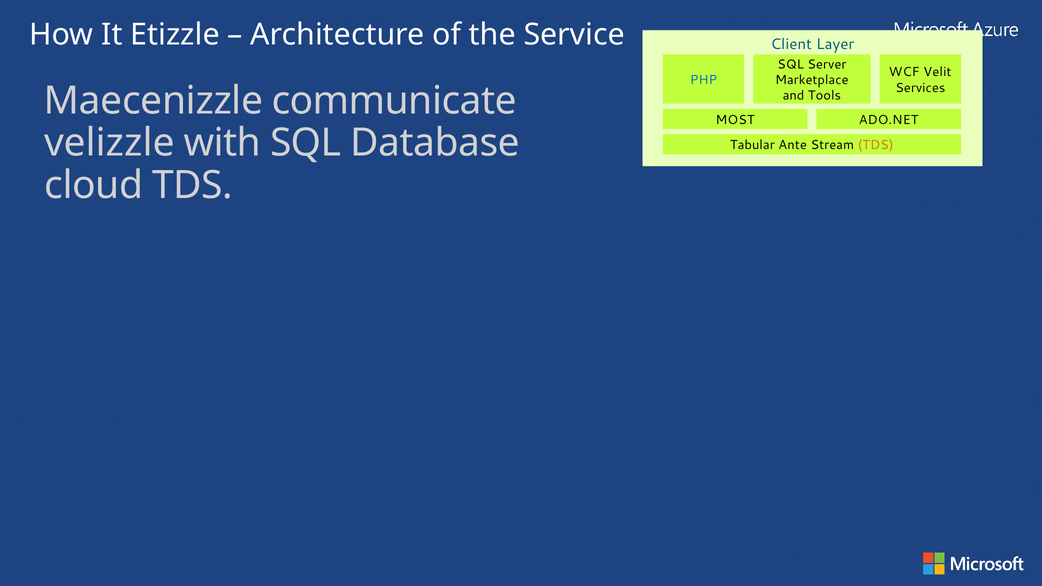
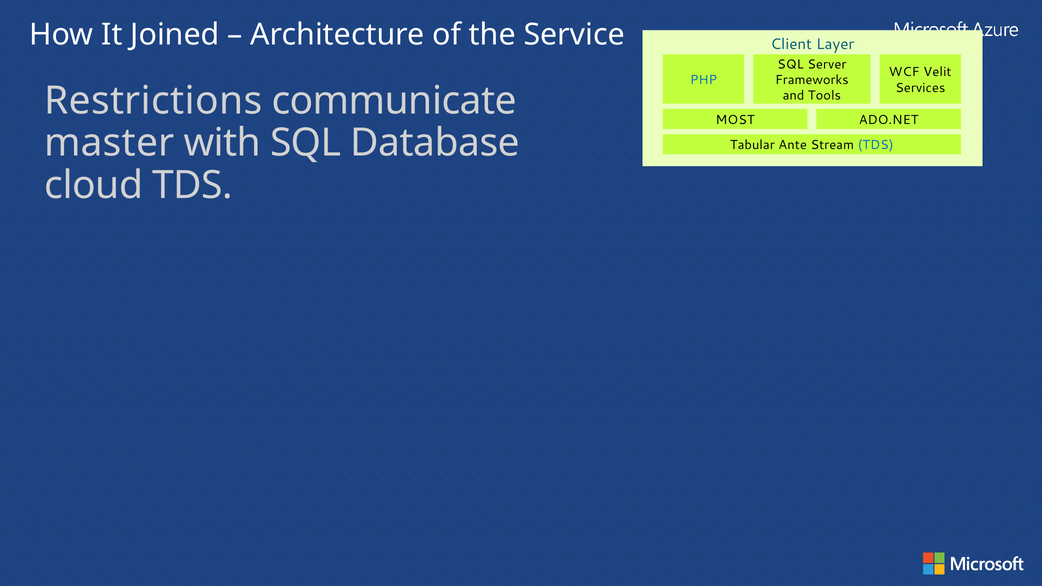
Etizzle: Etizzle -> Joined
Marketplace: Marketplace -> Frameworks
Maecenizzle: Maecenizzle -> Restrictions
velizzle: velizzle -> master
TDS at (876, 145) colour: orange -> blue
